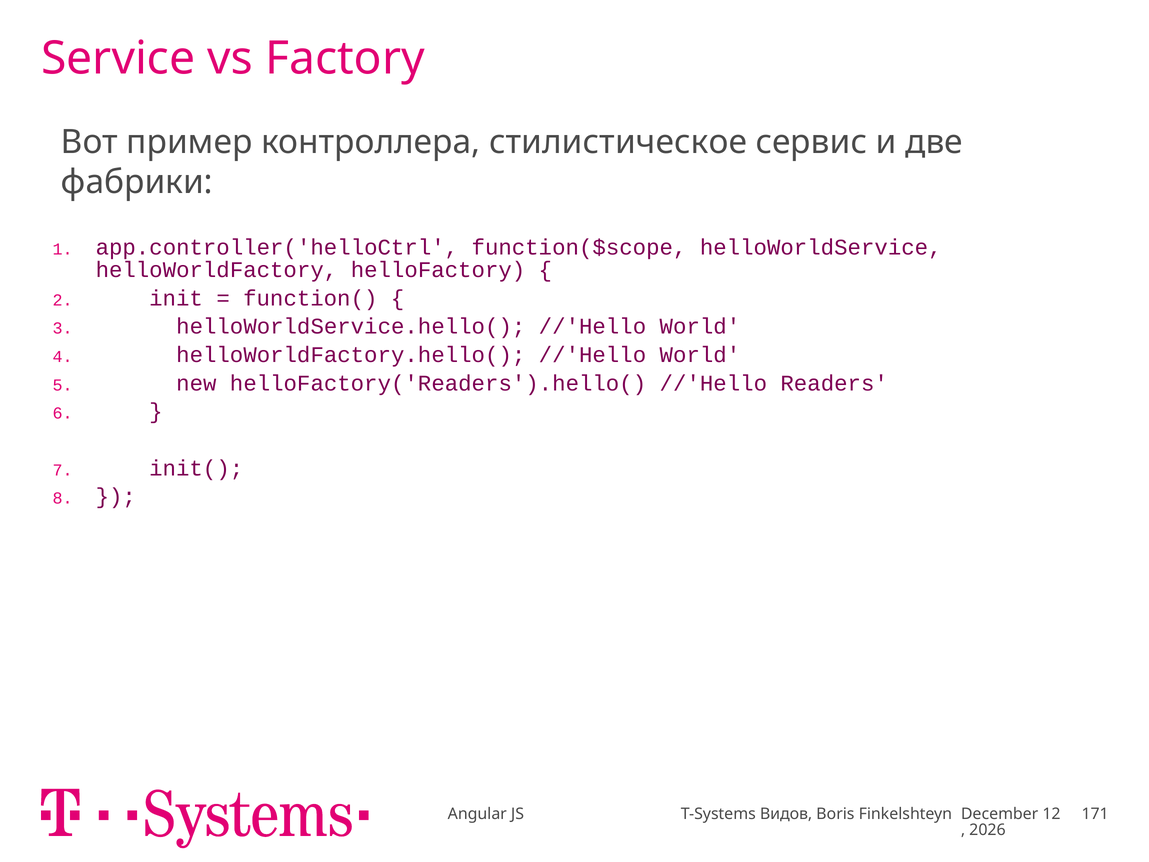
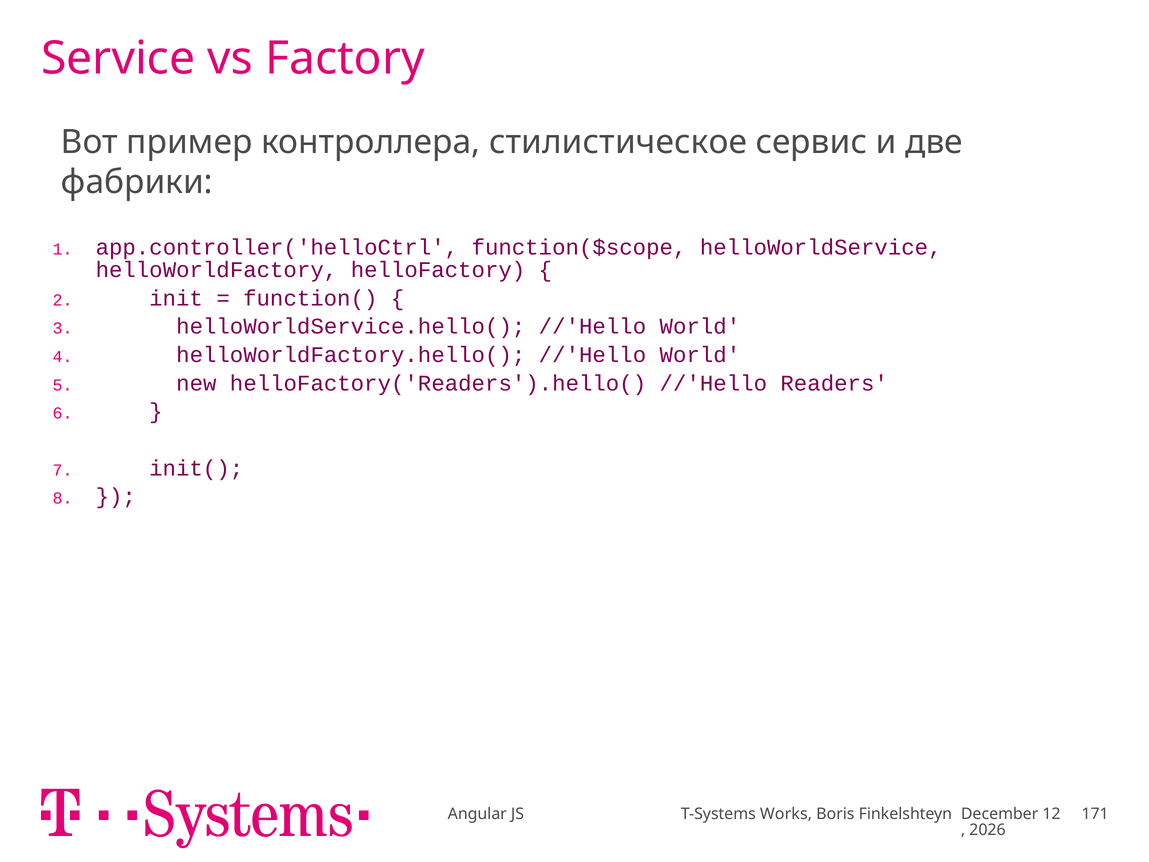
Видов: Видов -> Works
